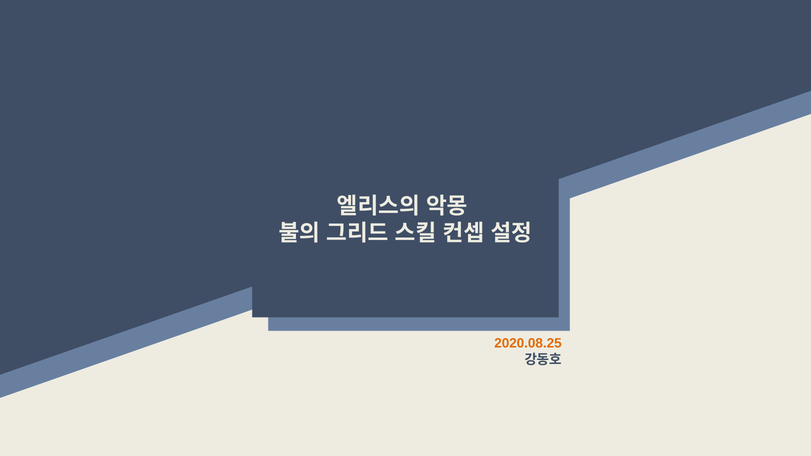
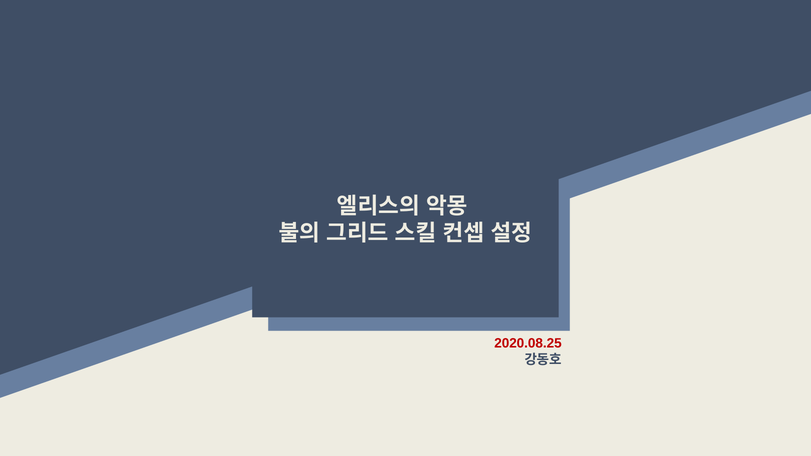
2020.08.25 colour: orange -> red
